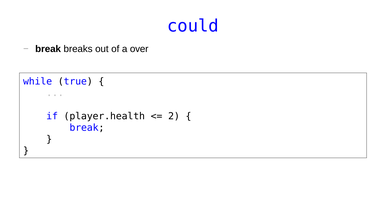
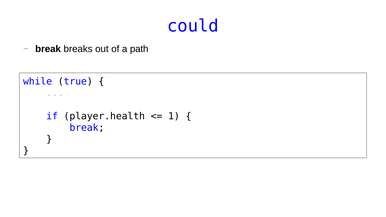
over: over -> path
2: 2 -> 1
